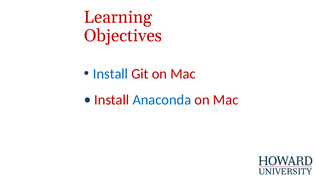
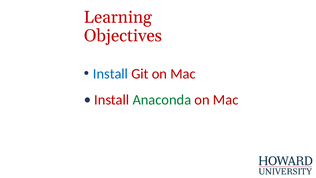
Anaconda colour: blue -> green
